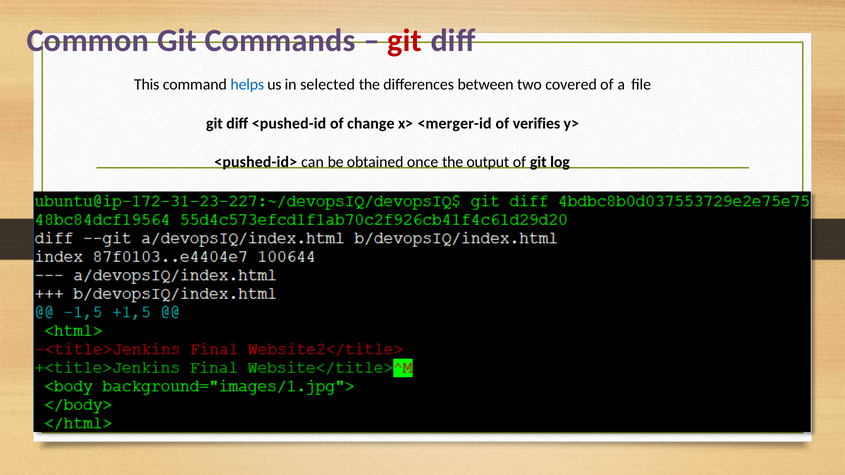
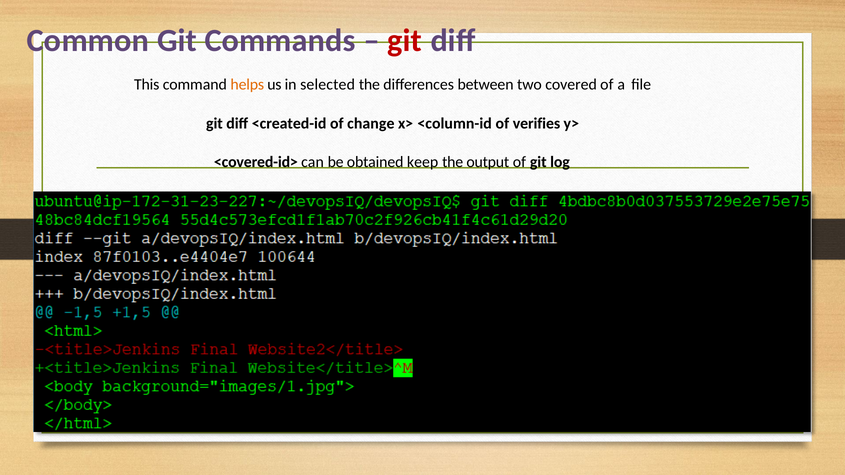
helps colour: blue -> orange
<pushed-id: <pushed-id -> <created-id
<merger-id: <merger-id -> <column-id
<pushed-id>: <pushed-id> -> <covered-id>
once: once -> keep
